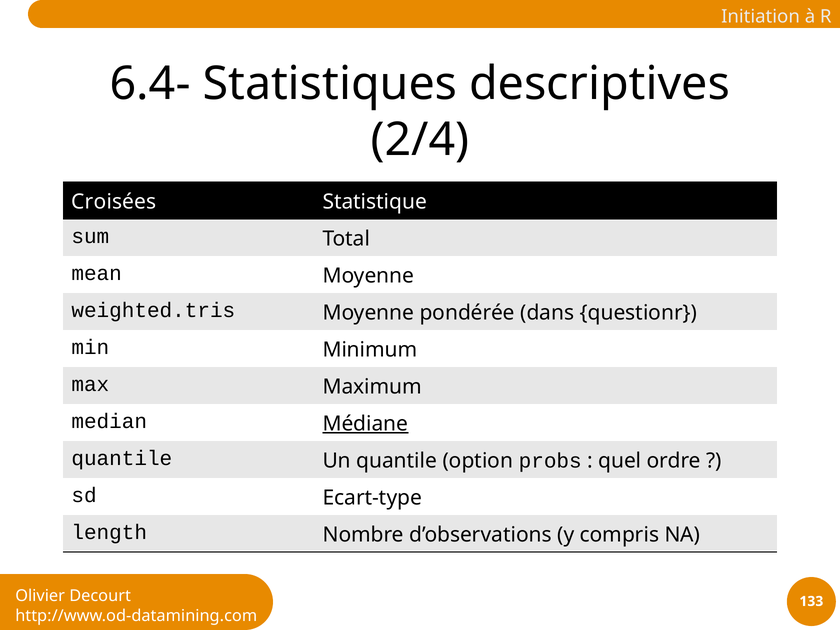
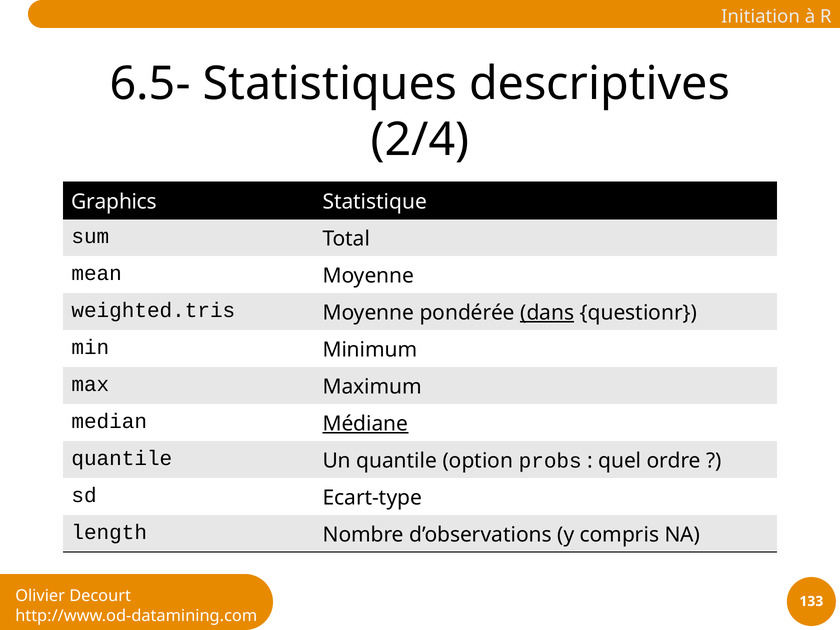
6.4-: 6.4- -> 6.5-
Croisées: Croisées -> Graphics
dans underline: none -> present
